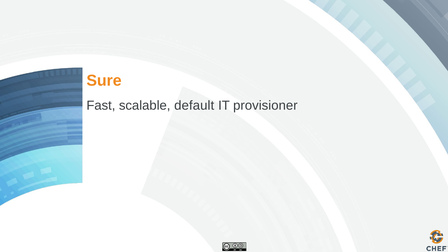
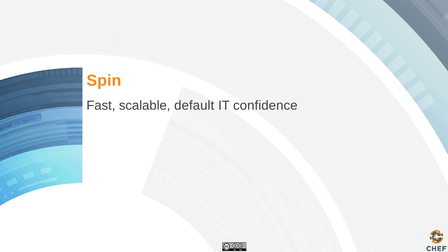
Sure: Sure -> Spin
provisioner: provisioner -> confidence
